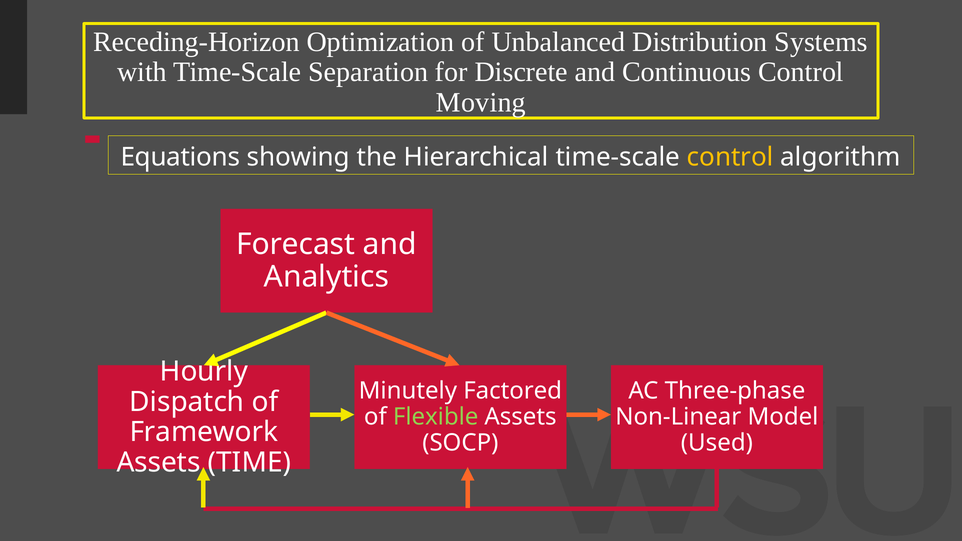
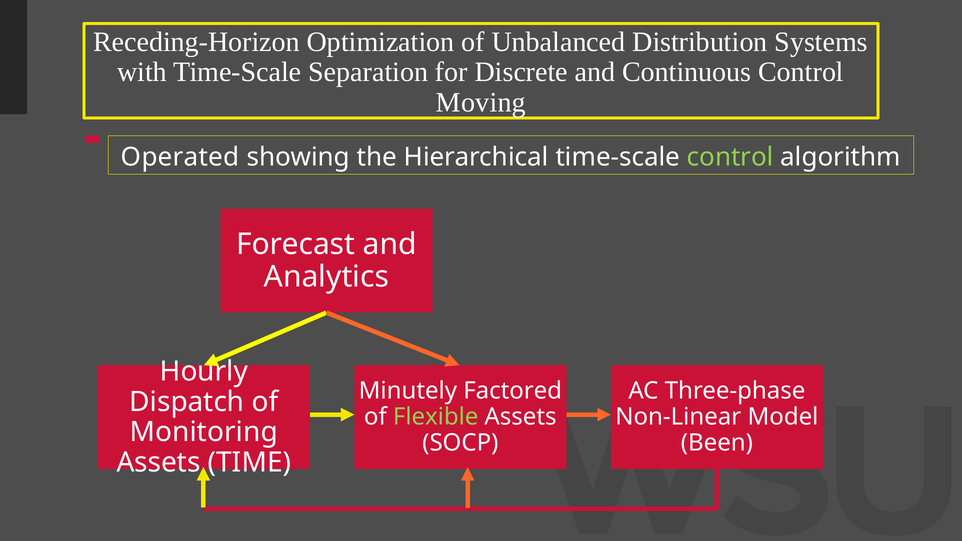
Equations: Equations -> Operated
control at (730, 157) colour: yellow -> light green
Framework: Framework -> Monitoring
Used: Used -> Been
